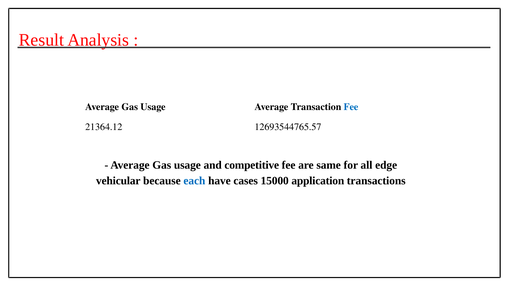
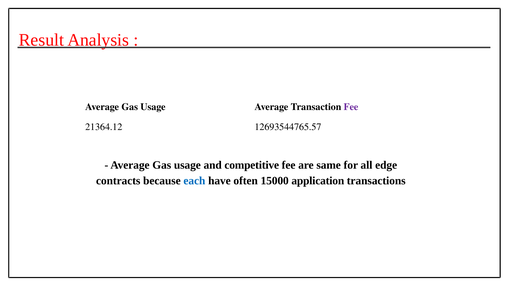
Fee at (351, 107) colour: blue -> purple
vehicular: vehicular -> contracts
cases: cases -> often
